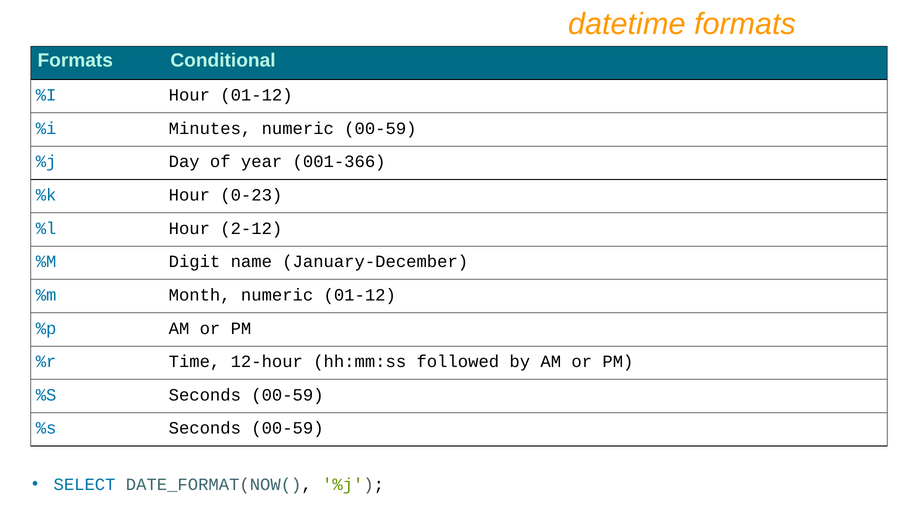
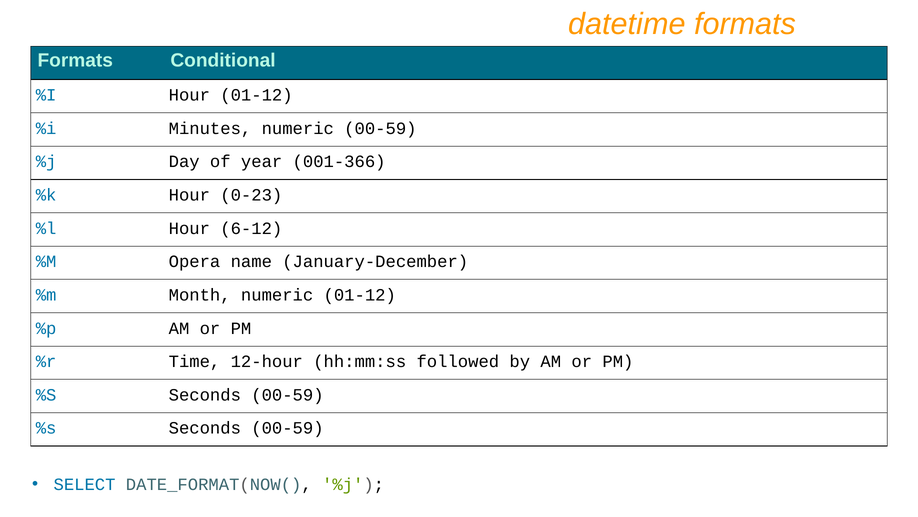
2-12: 2-12 -> 6-12
Digit: Digit -> Opera
